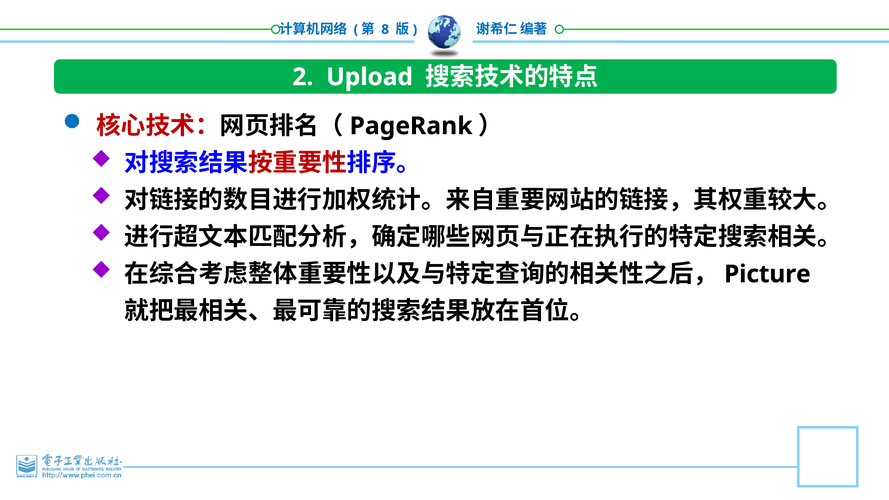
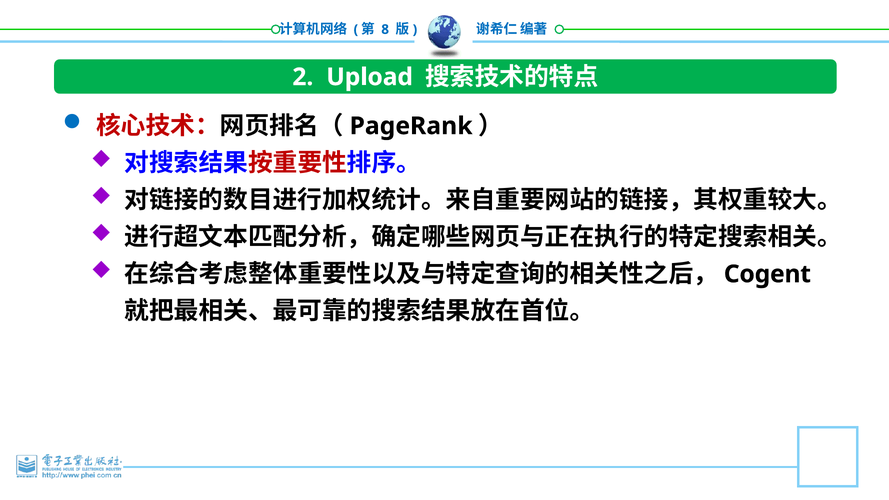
Picture: Picture -> Cogent
